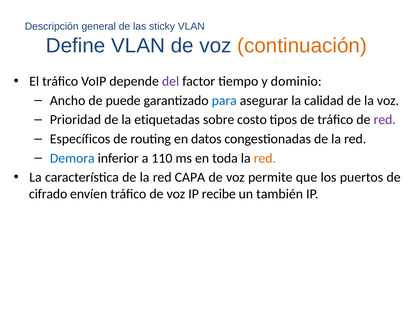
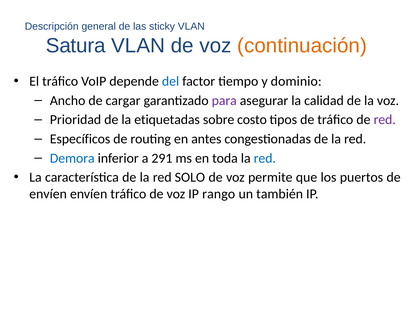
Define: Define -> Satura
del colour: purple -> blue
puede: puede -> cargar
para colour: blue -> purple
datos: datos -> antes
110: 110 -> 291
red at (265, 159) colour: orange -> blue
CAPA: CAPA -> SOLO
cifrado at (48, 194): cifrado -> envíen
recibe: recibe -> rango
